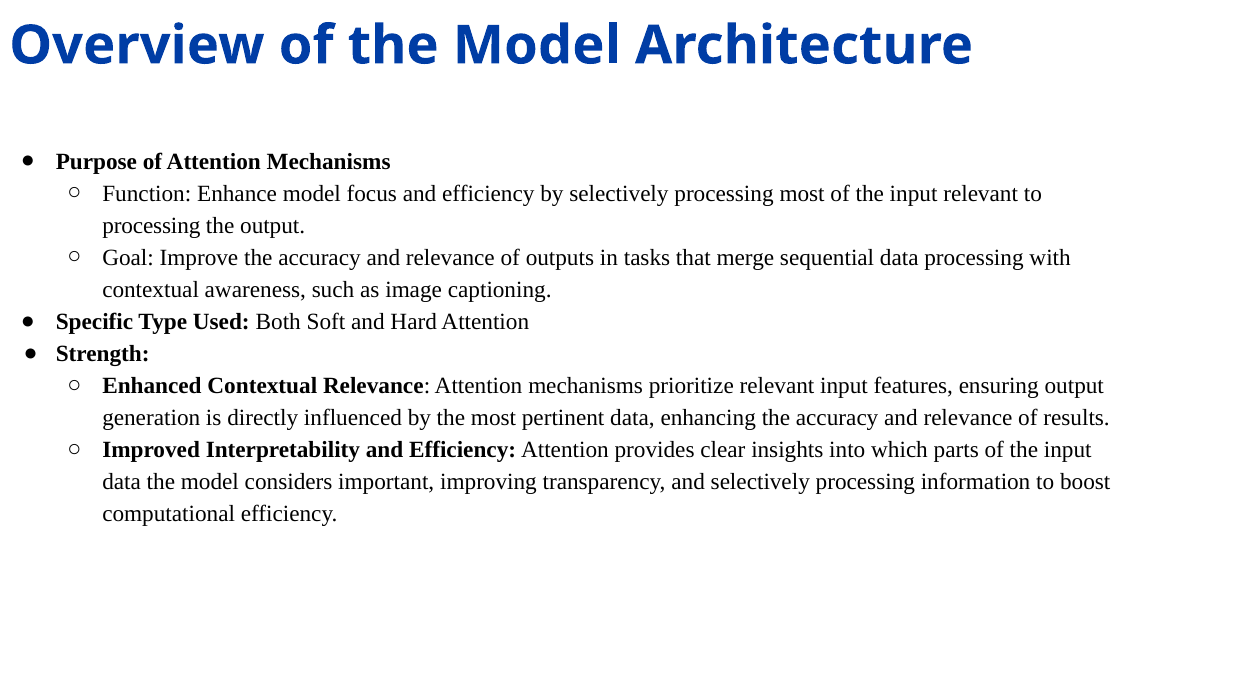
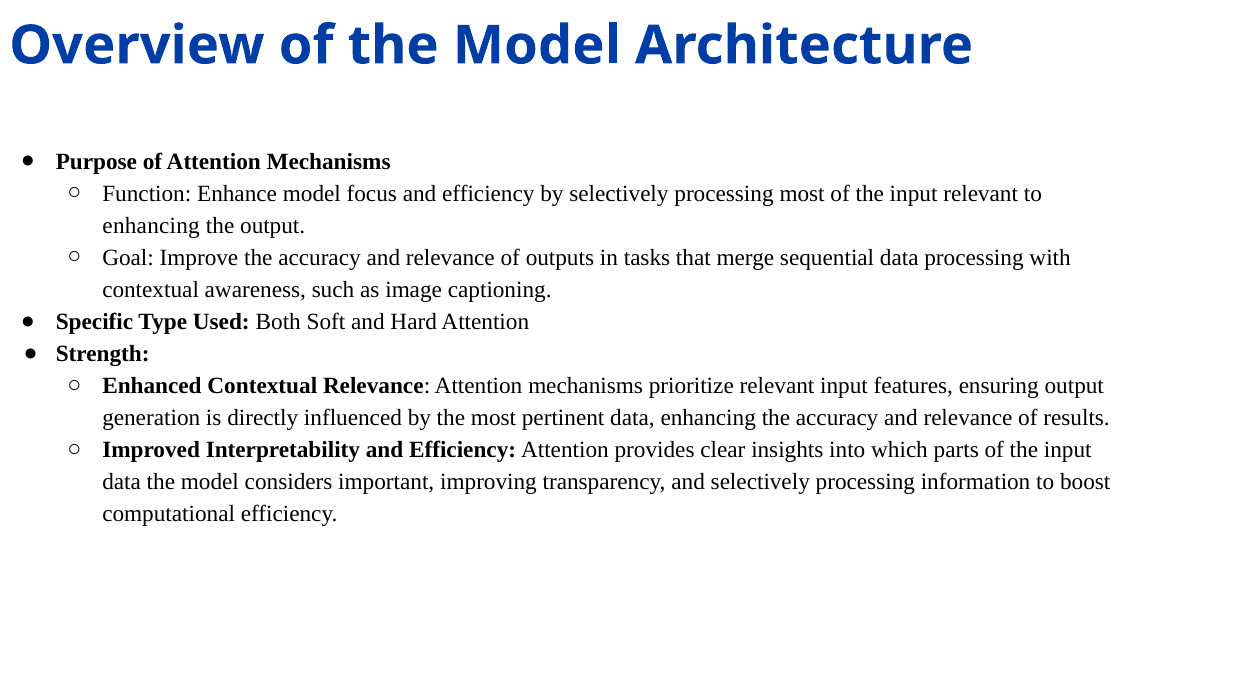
processing at (151, 226): processing -> enhancing
